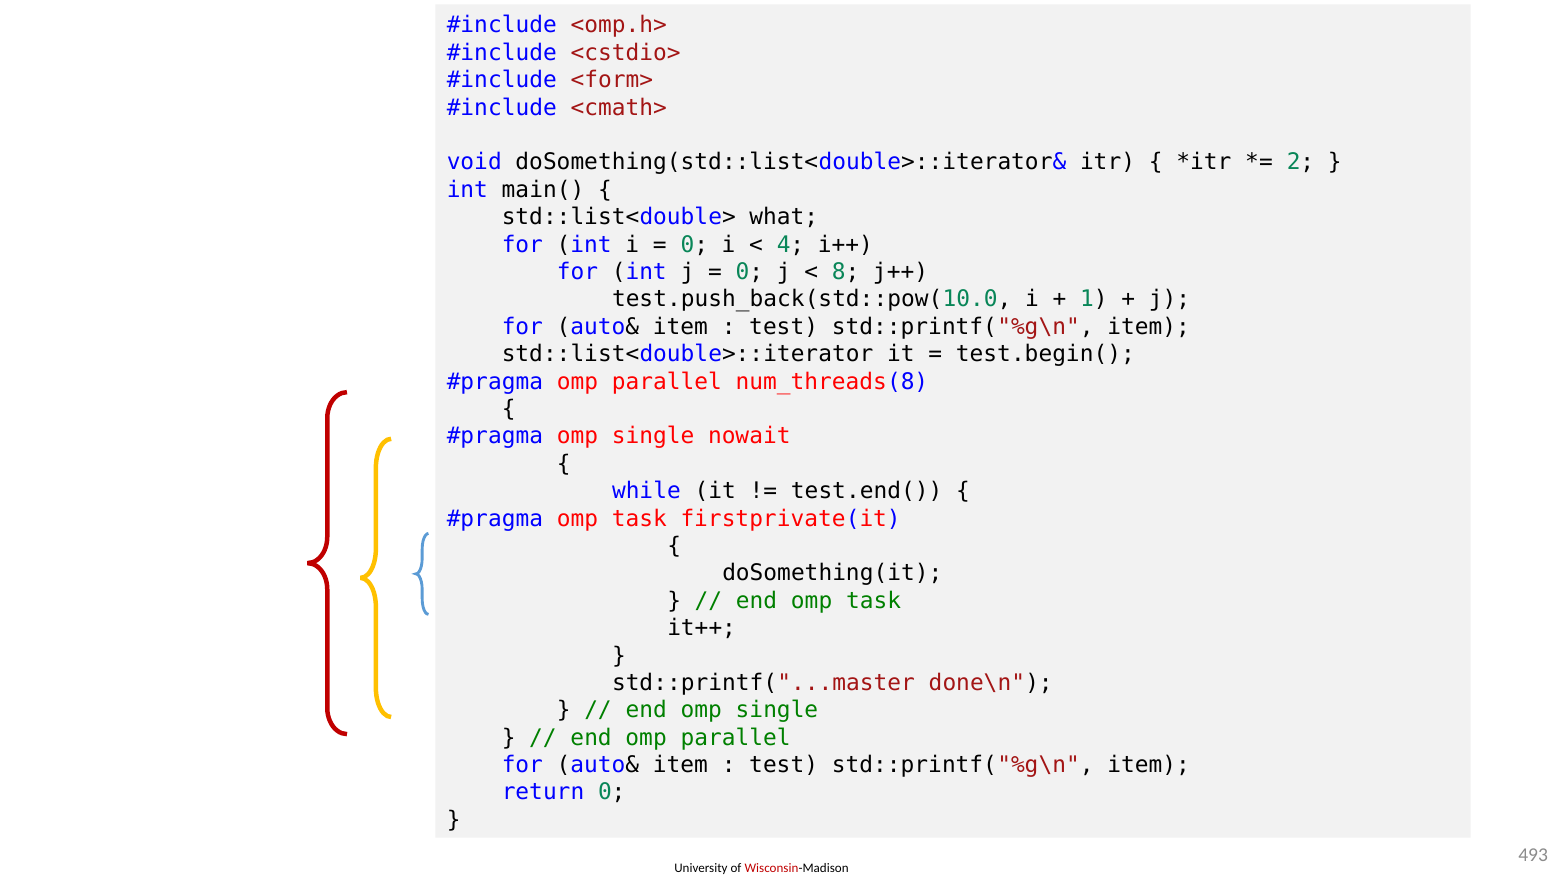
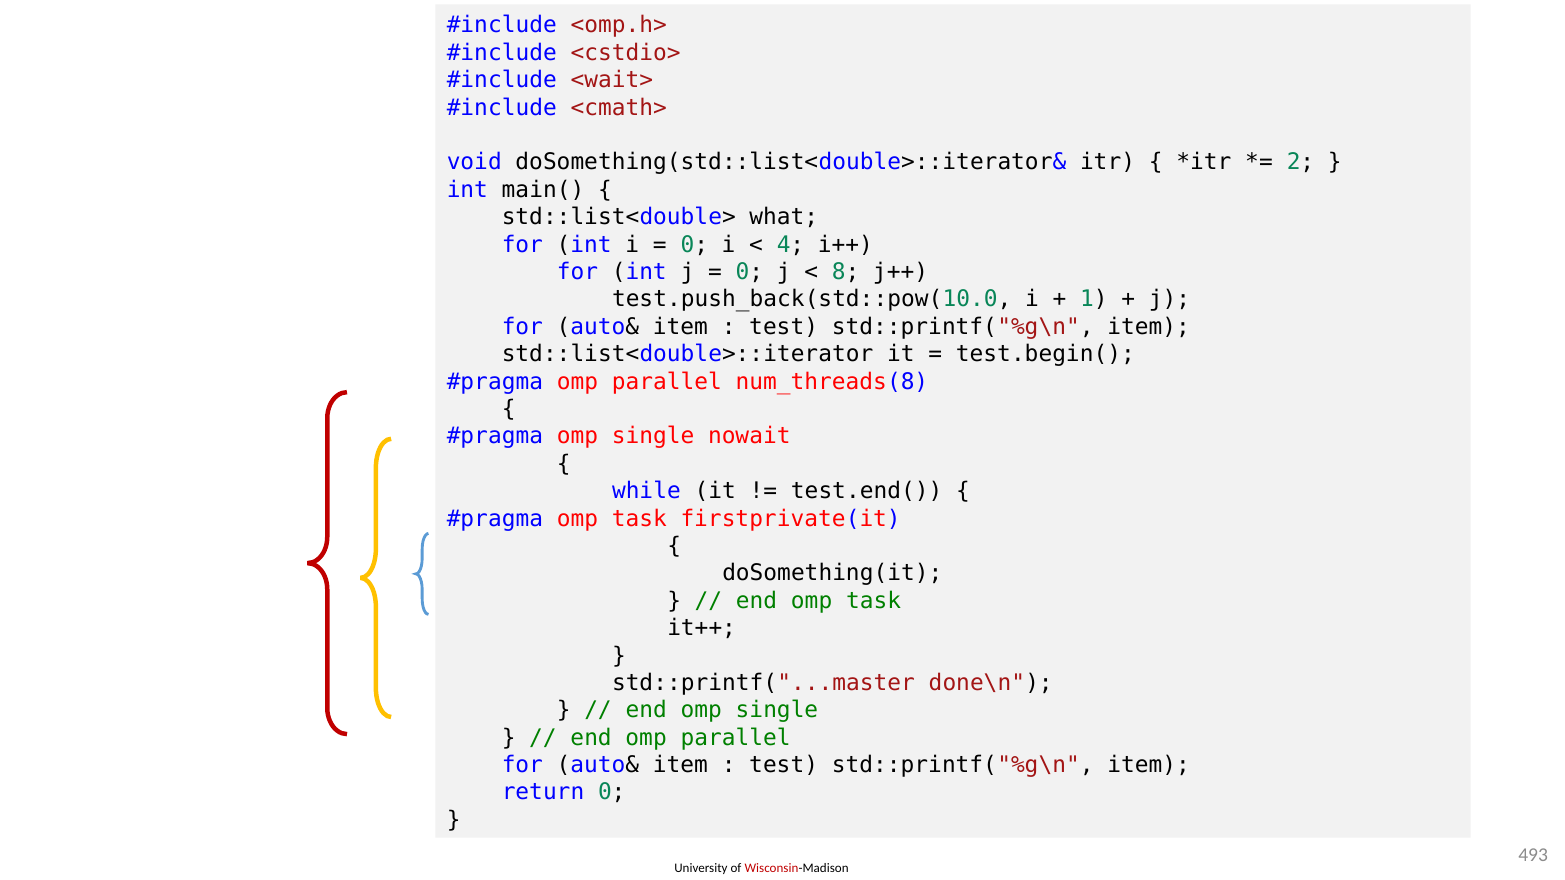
<form>: <form> -> <wait>
